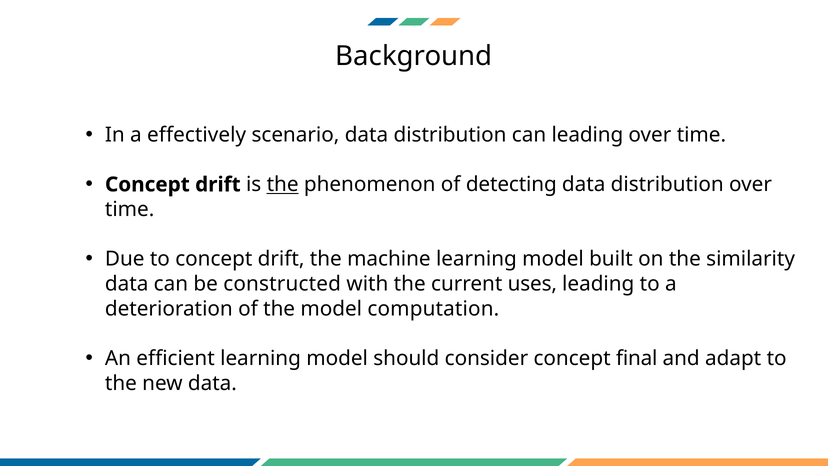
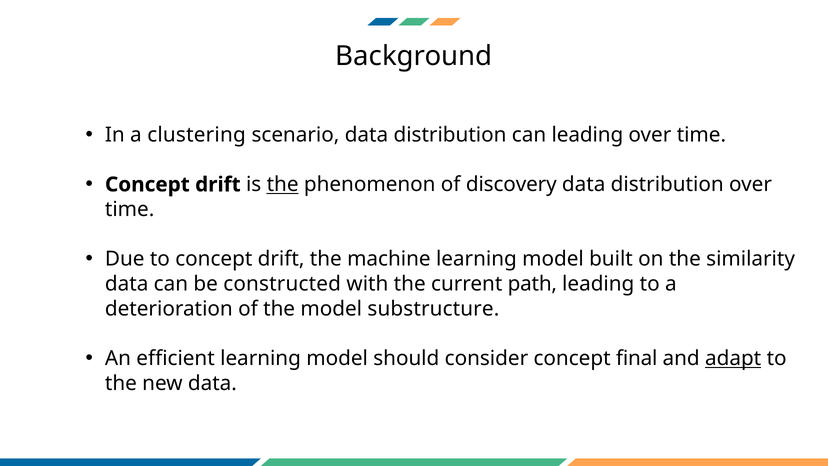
effectively: effectively -> clustering
detecting: detecting -> discovery
uses: uses -> path
computation: computation -> substructure
adapt underline: none -> present
